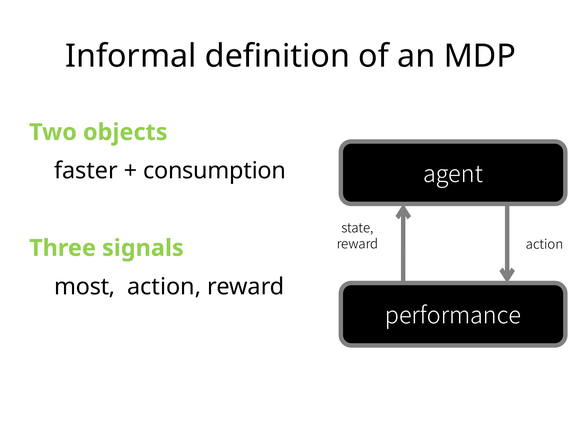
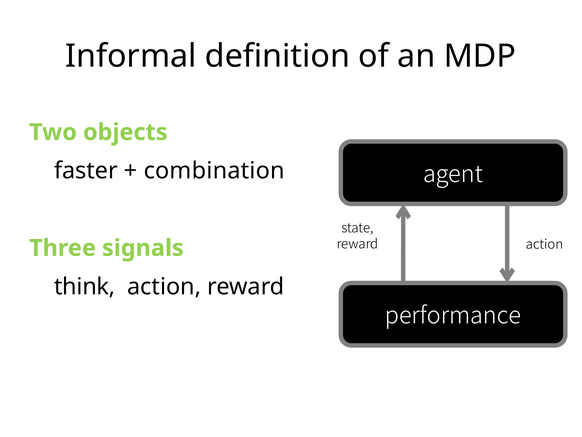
consumption: consumption -> combination
most: most -> think
